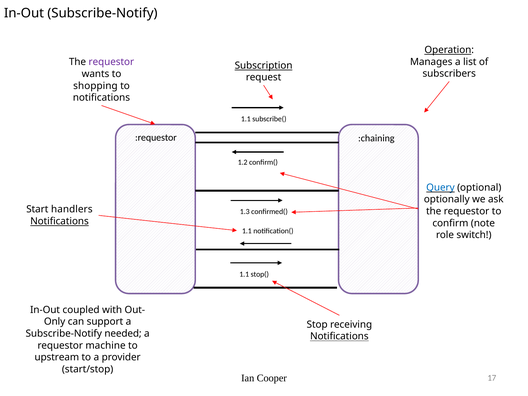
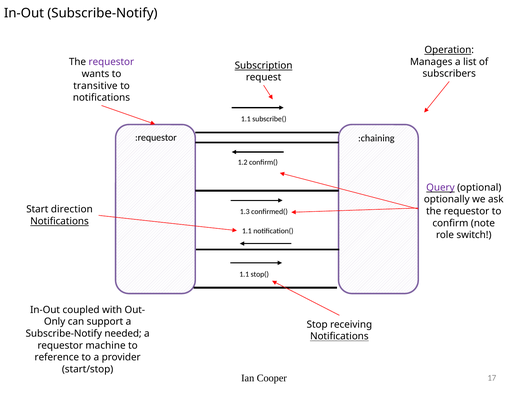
shopping: shopping -> transitive
Query colour: blue -> purple
handlers: handlers -> direction
upstream: upstream -> reference
